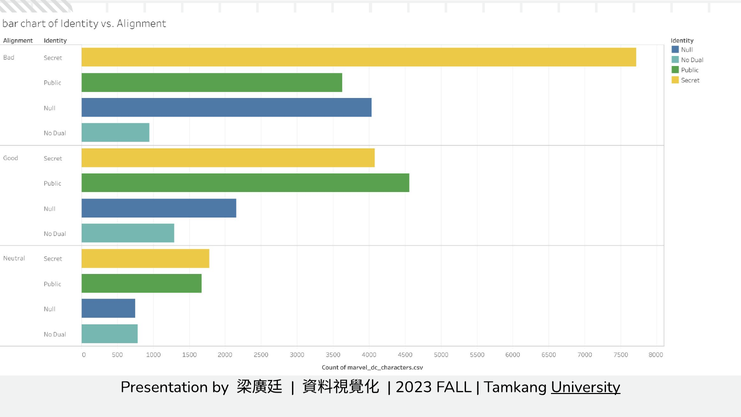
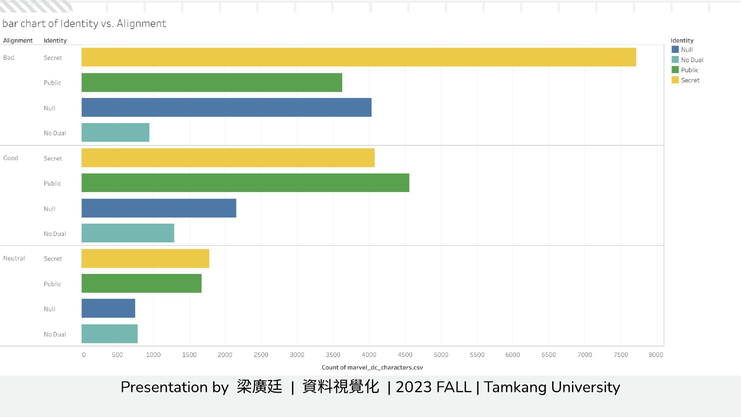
University underline: present -> none
